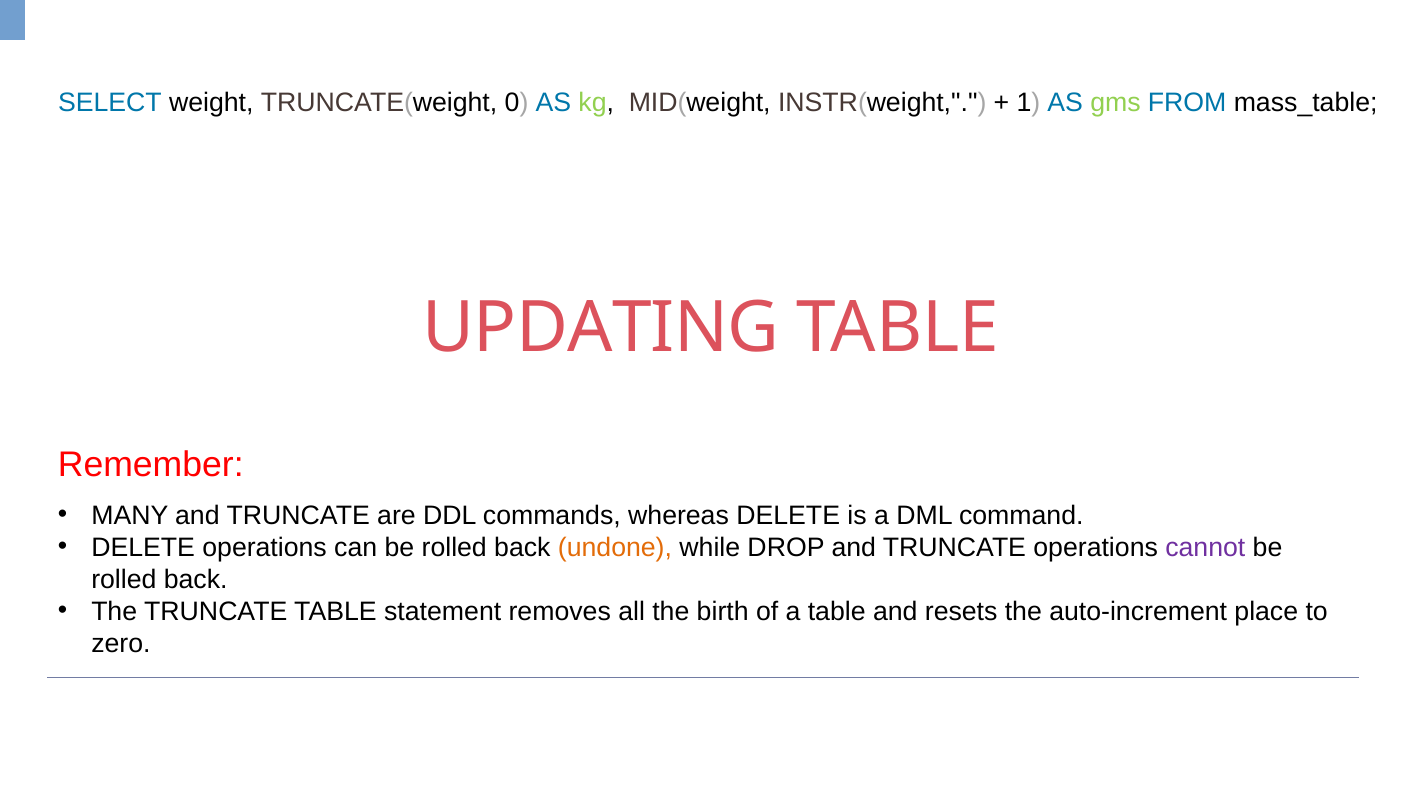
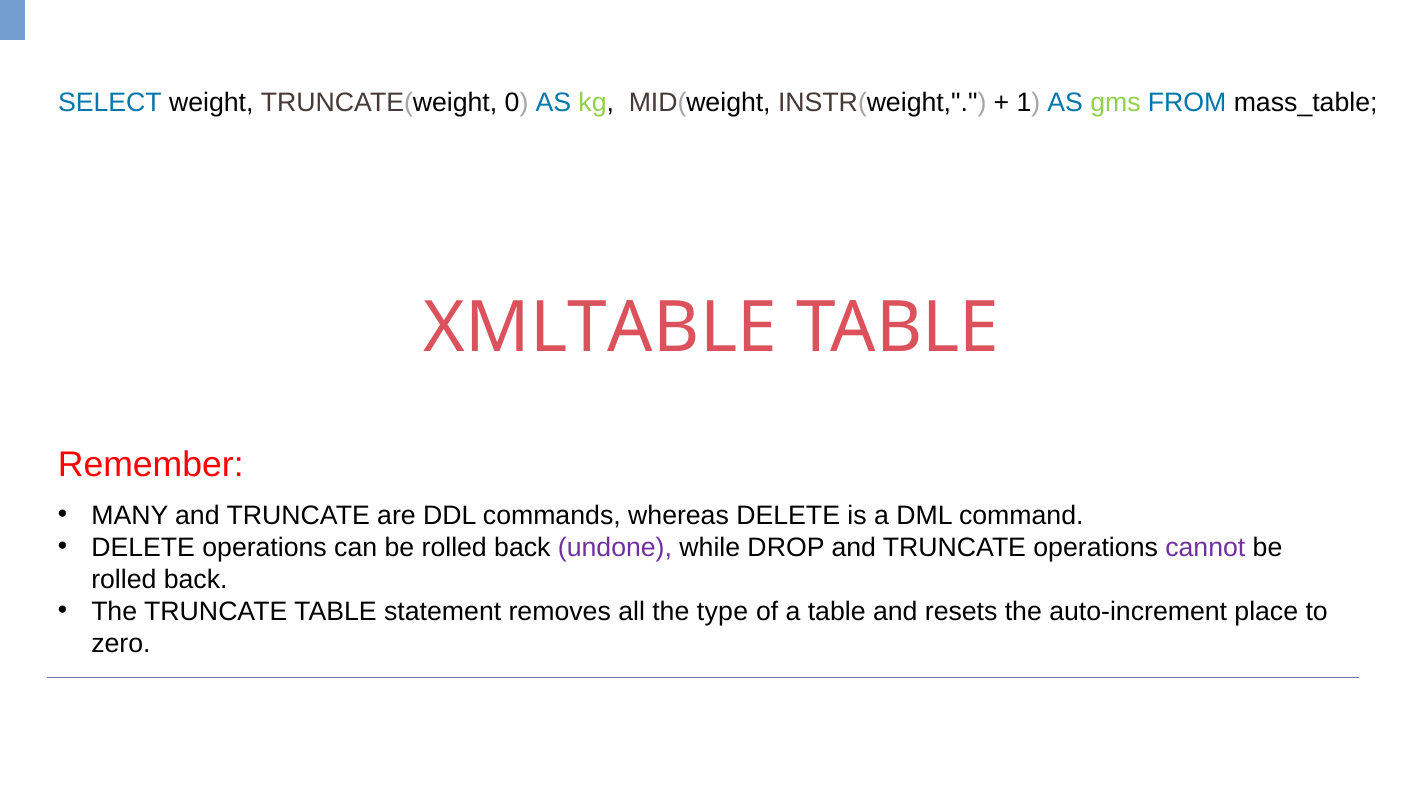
UPDATING: UPDATING -> XMLTABLE
undone colour: orange -> purple
birth: birth -> type
